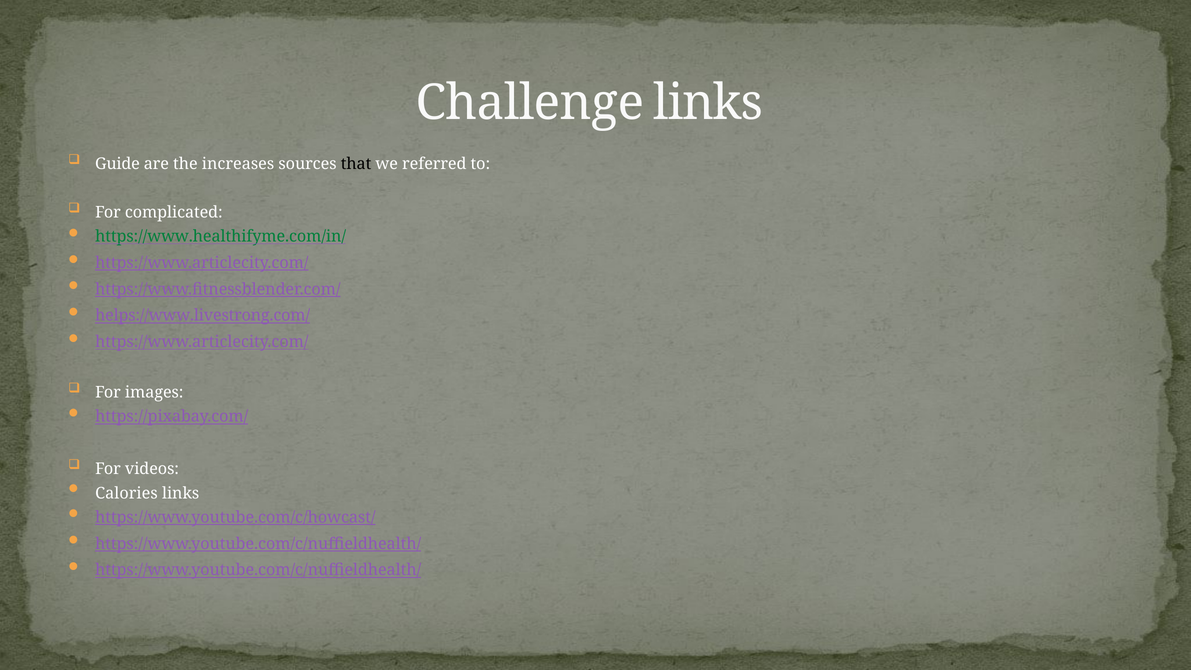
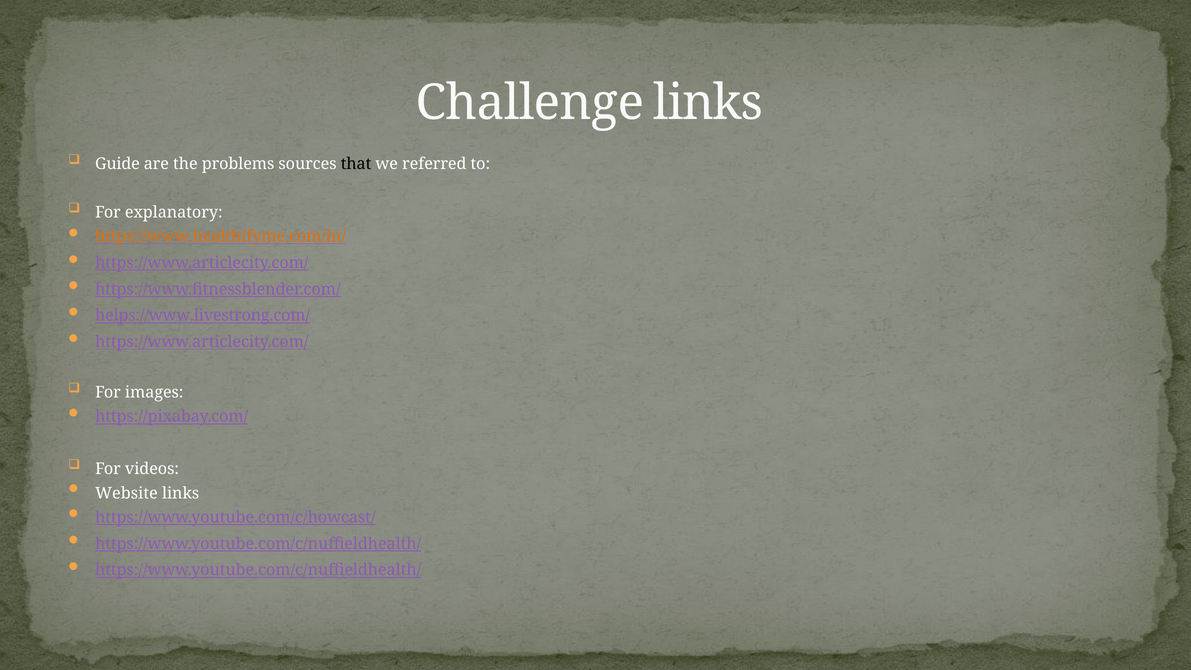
increases: increases -> problems
complicated: complicated -> explanatory
https://www.healthifyme.com/in/ colour: green -> orange
Calories: Calories -> Website
